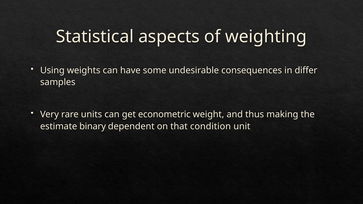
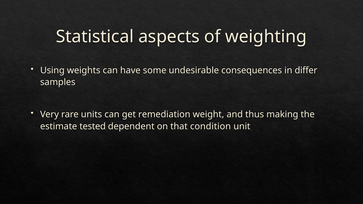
econometric: econometric -> remediation
binary: binary -> tested
